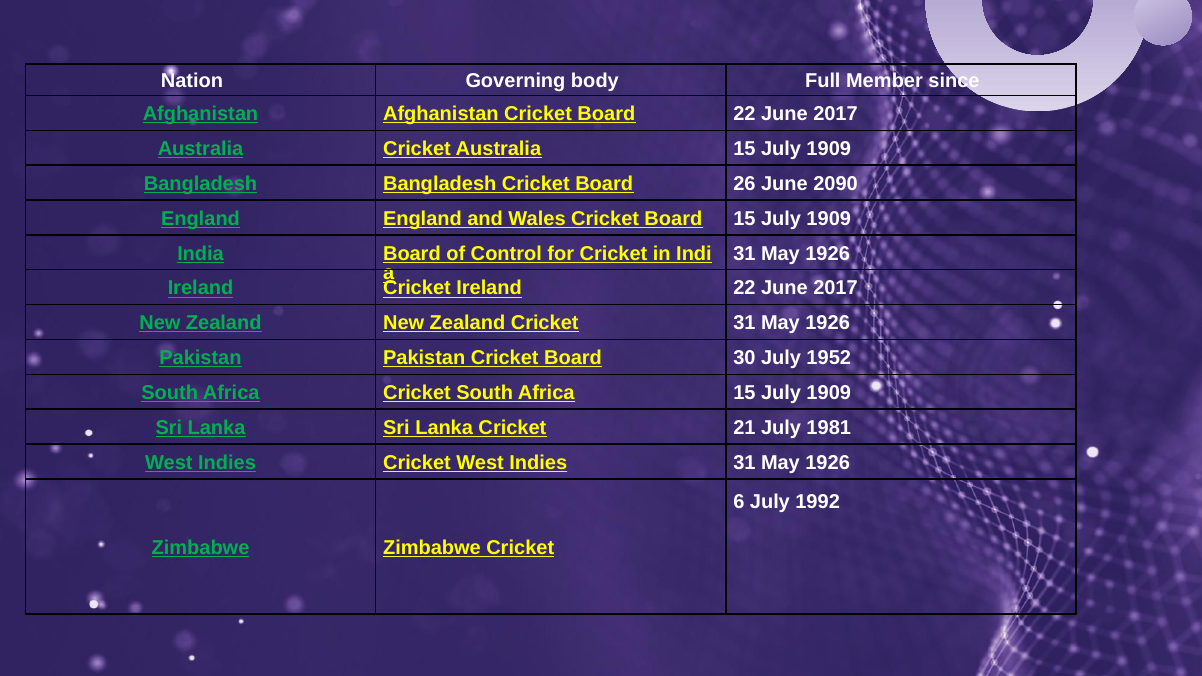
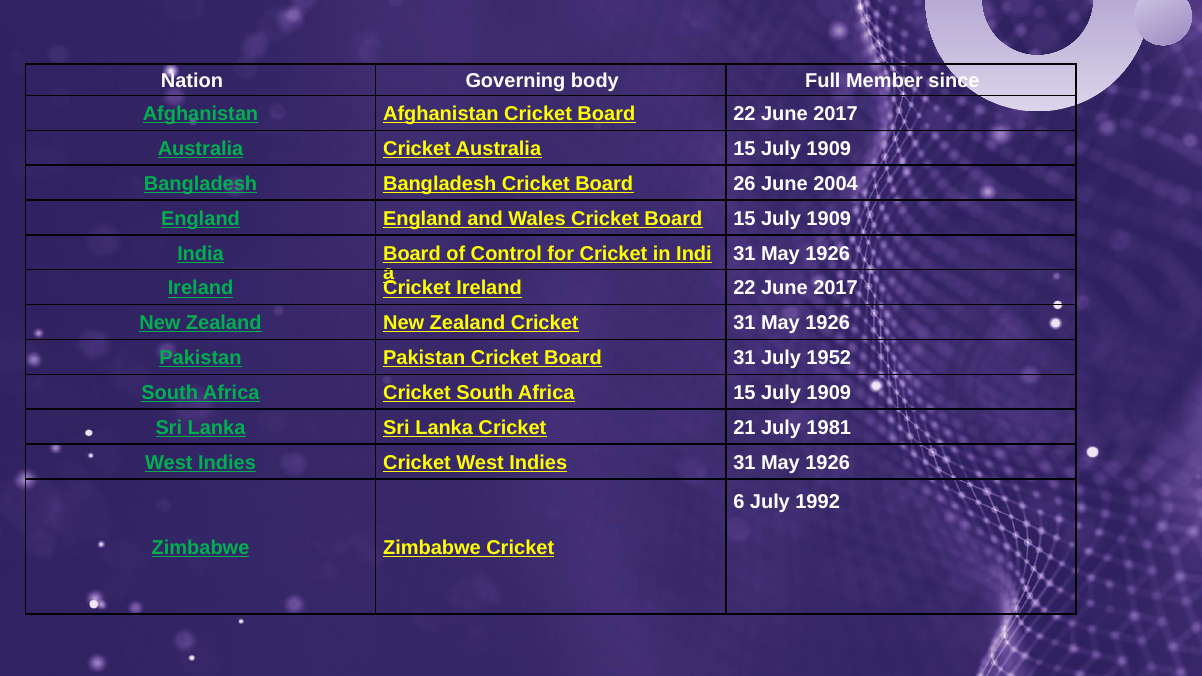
2090: 2090 -> 2004
Board 30: 30 -> 31
